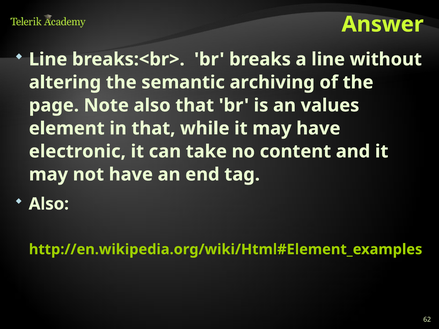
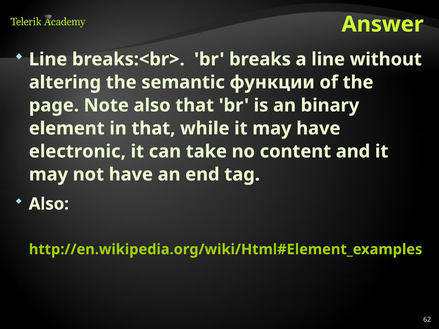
archiving: archiving -> функции
values: values -> binary
